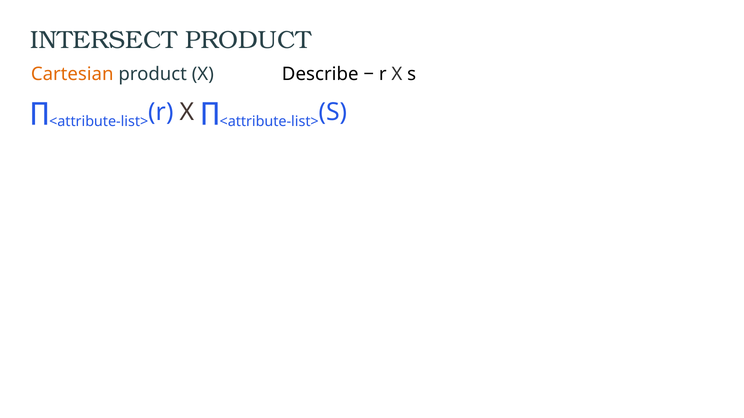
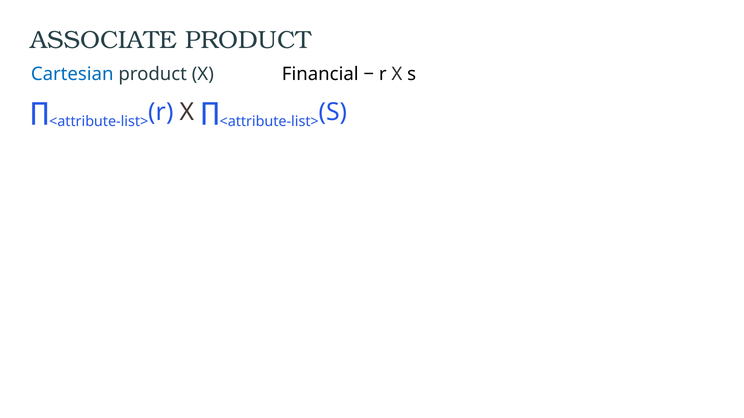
INTERSECT: INTERSECT -> ASSOCIATE
Cartesian colour: orange -> blue
Describe: Describe -> Financial
